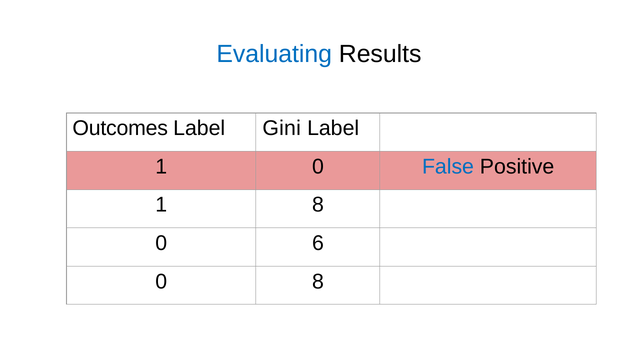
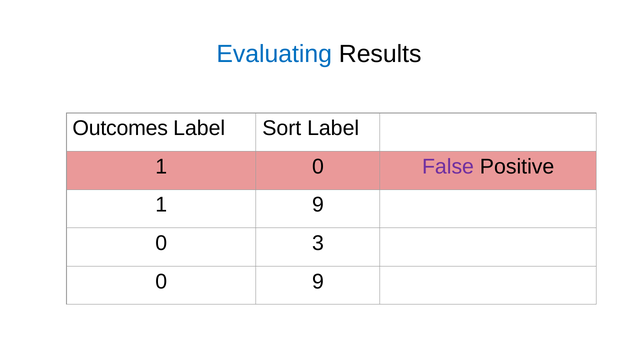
Gini: Gini -> Sort
False colour: blue -> purple
1 8: 8 -> 9
6: 6 -> 3
0 8: 8 -> 9
